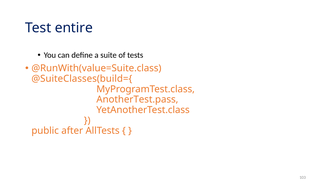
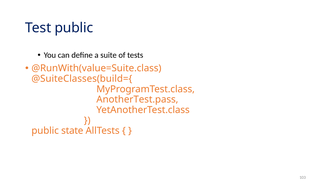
Test entire: entire -> public
after: after -> state
